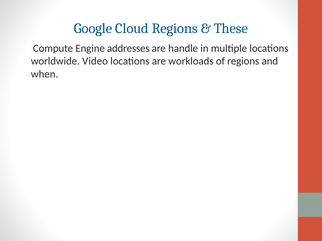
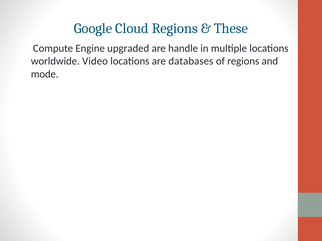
addresses: addresses -> upgraded
workloads: workloads -> databases
when: when -> mode
